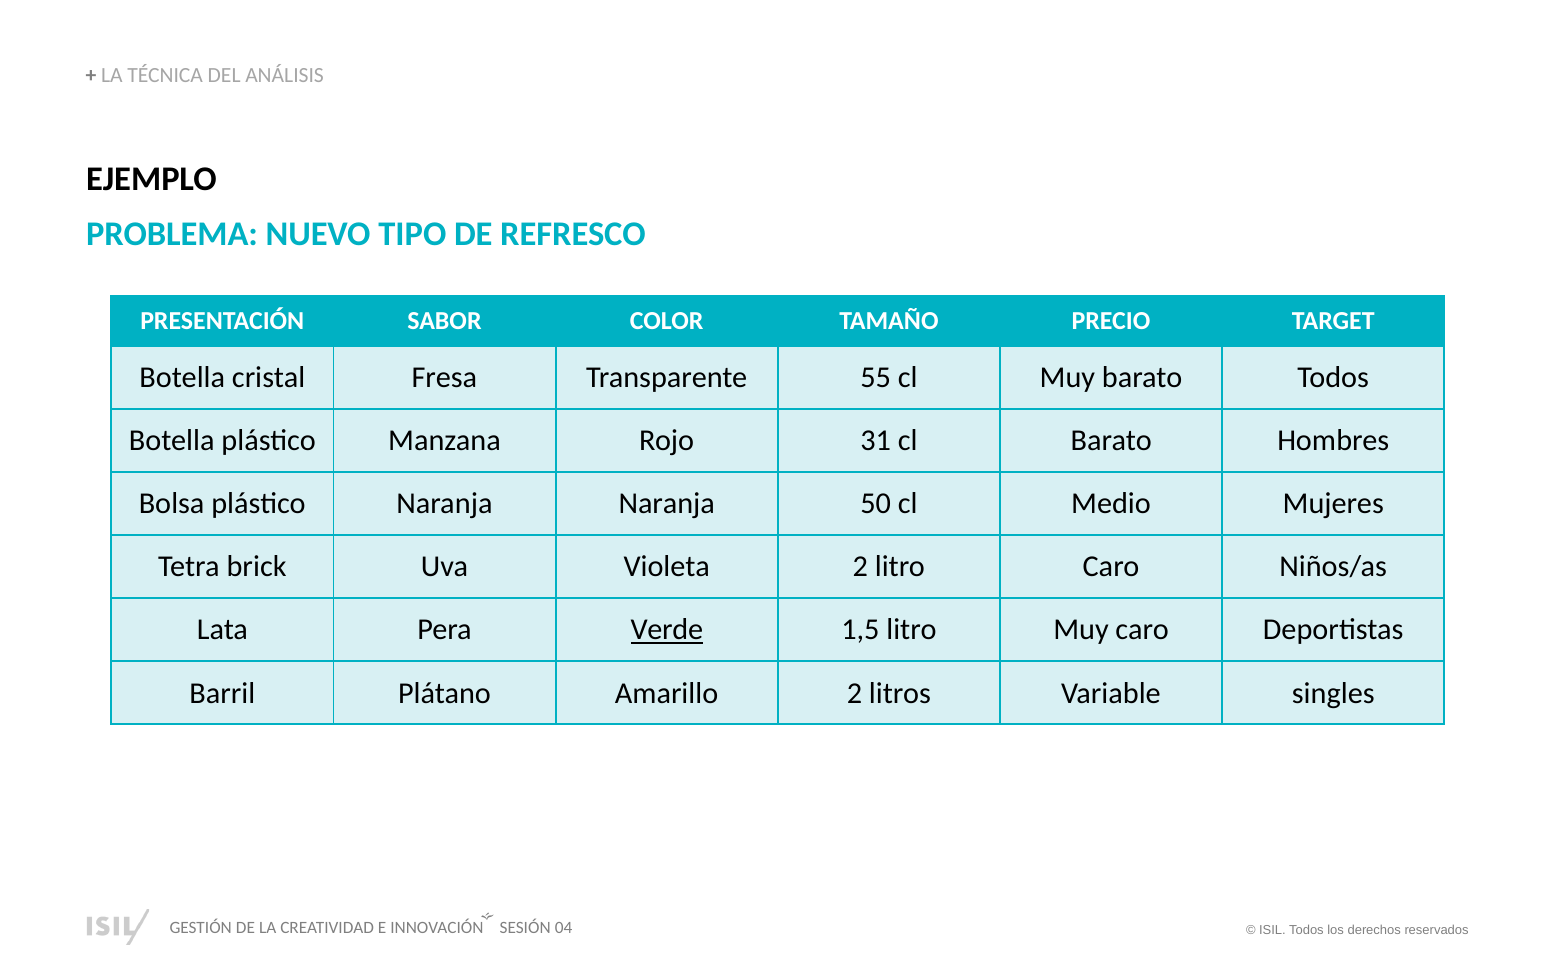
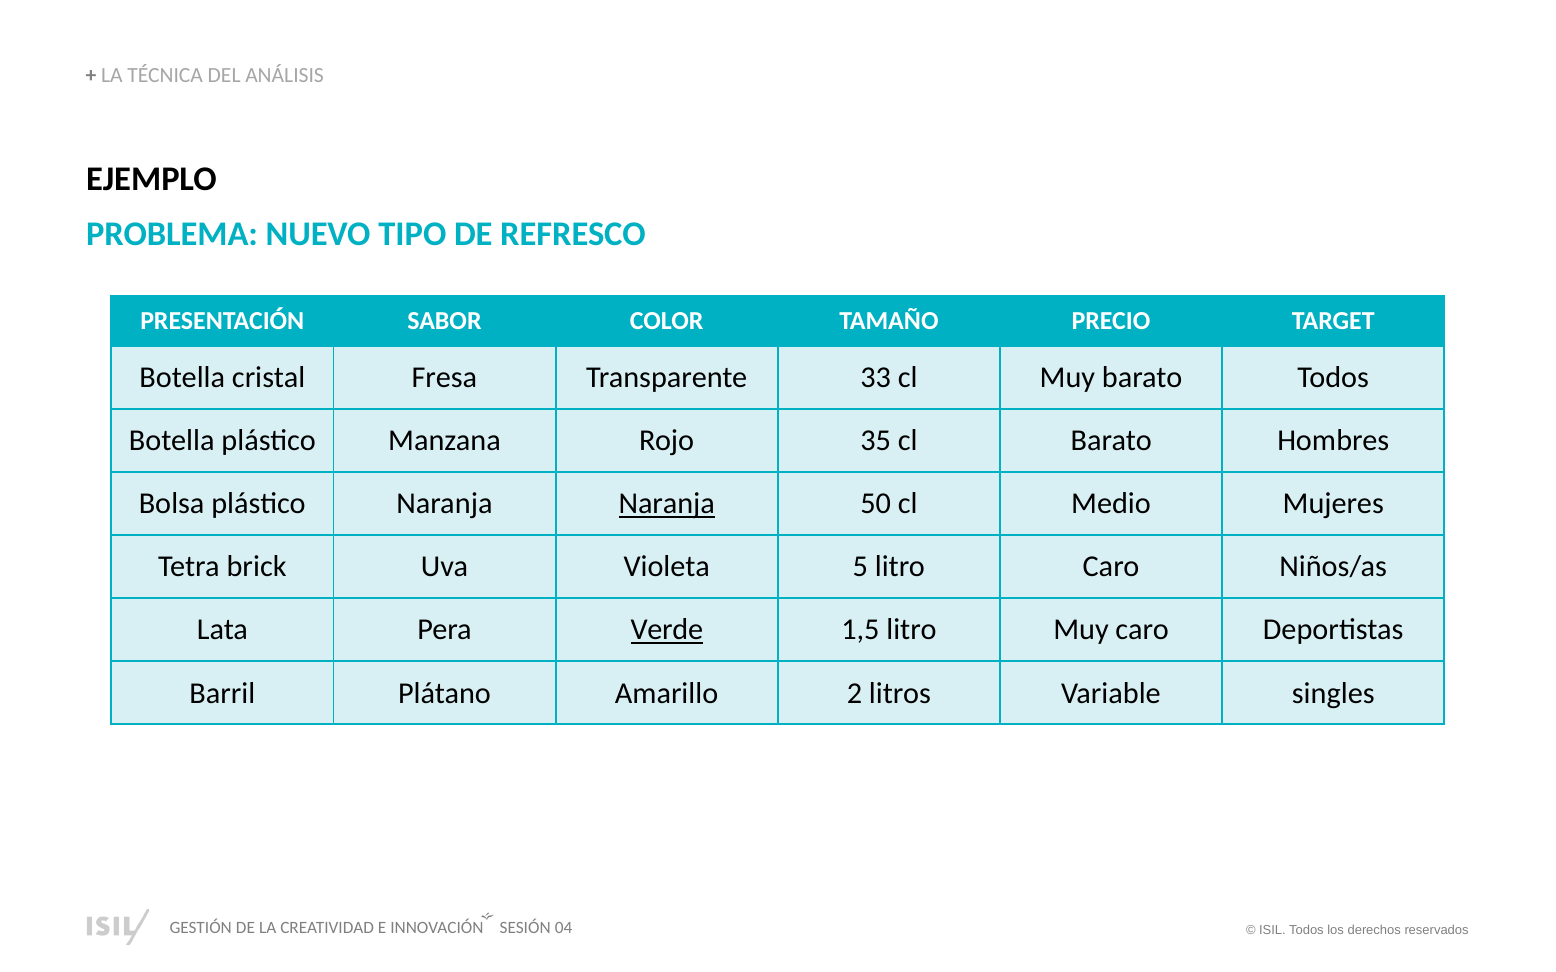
55: 55 -> 33
31: 31 -> 35
Naranja at (667, 504) underline: none -> present
Violeta 2: 2 -> 5
